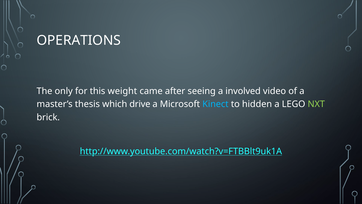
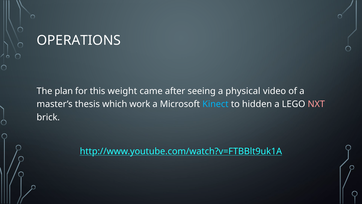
only: only -> plan
involved: involved -> physical
drive: drive -> work
NXT colour: light green -> pink
